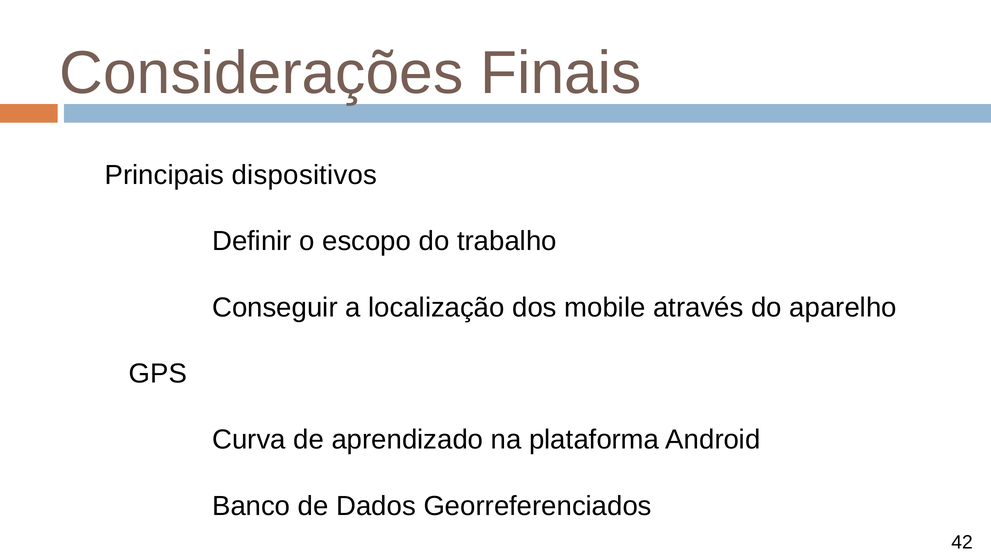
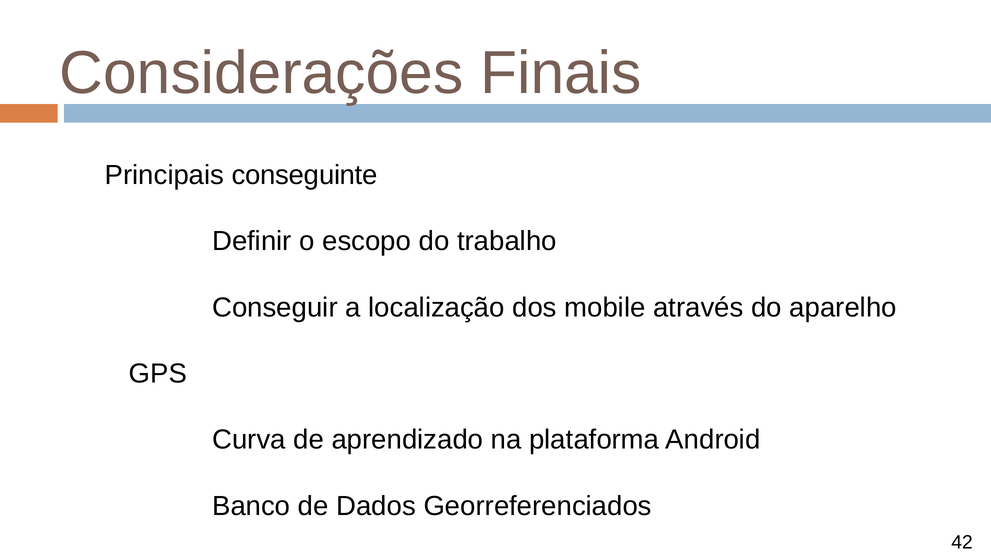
dispositivos: dispositivos -> conseguinte
